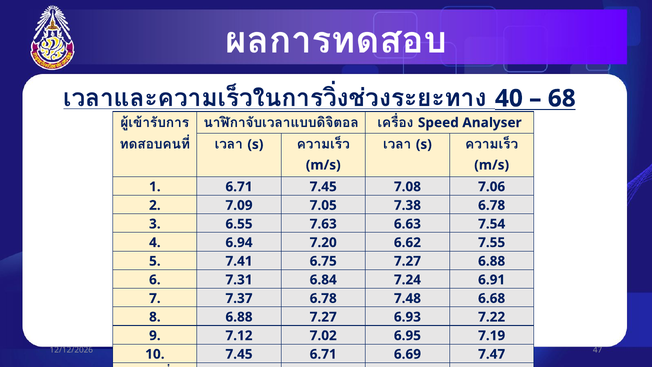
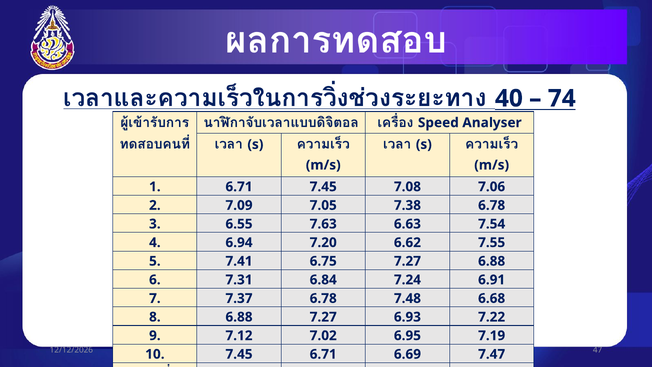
68: 68 -> 74
